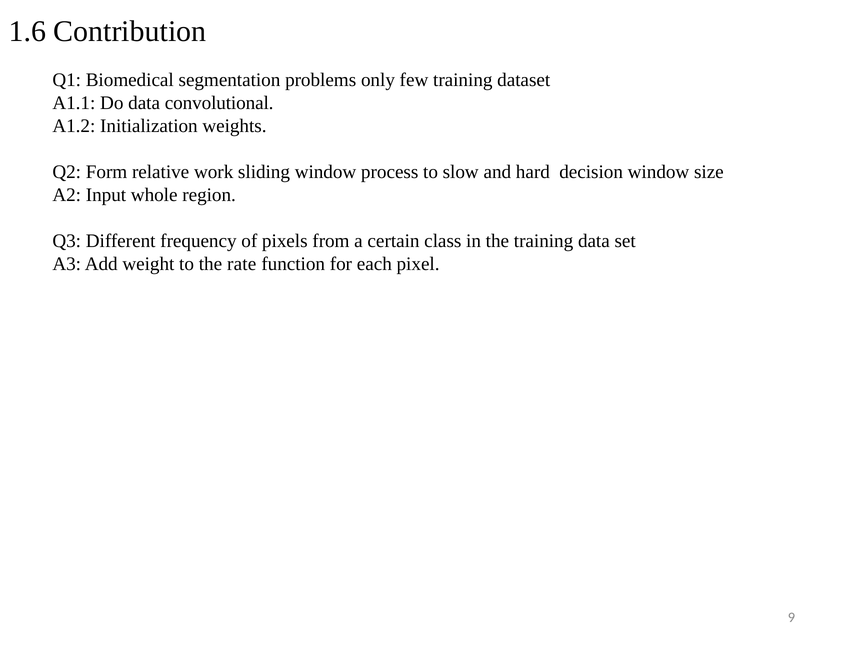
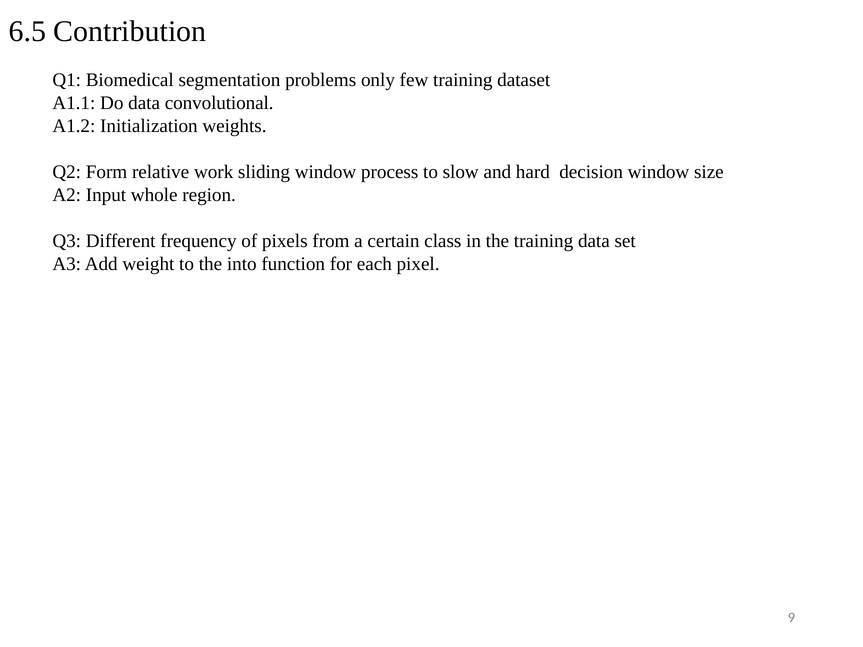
1.6: 1.6 -> 6.5
rate: rate -> into
